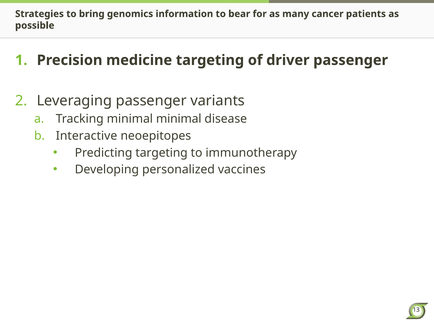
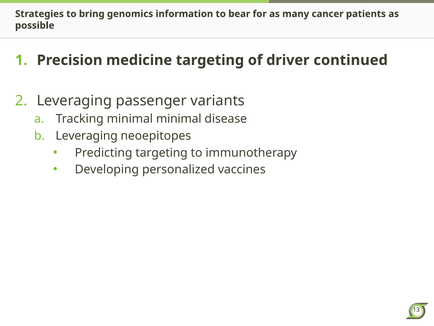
driver passenger: passenger -> continued
Interactive at (87, 136): Interactive -> Leveraging
